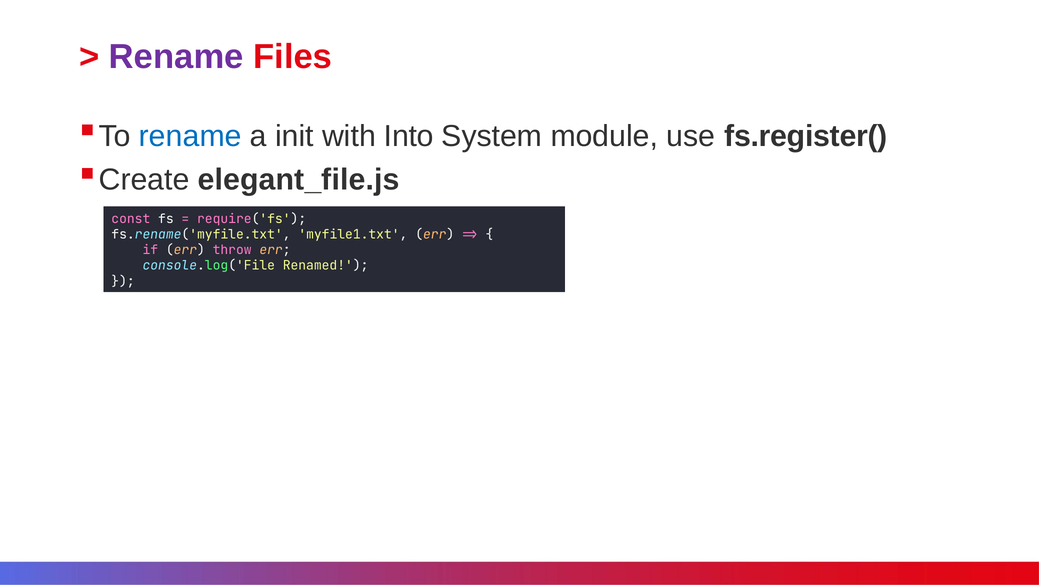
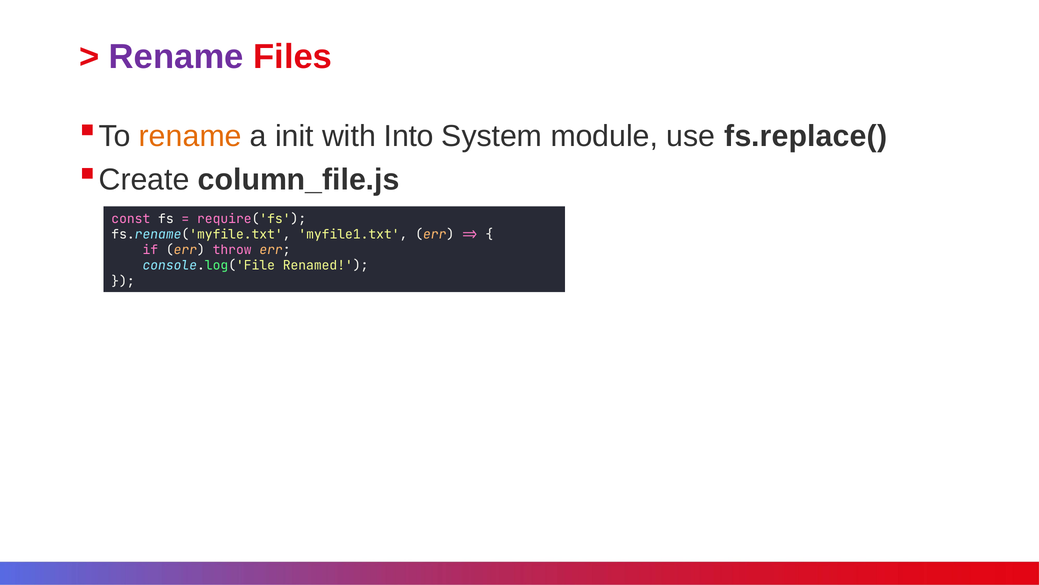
rename at (190, 136) colour: blue -> orange
fs.register(: fs.register( -> fs.replace(
elegant_file.js: elegant_file.js -> column_file.js
